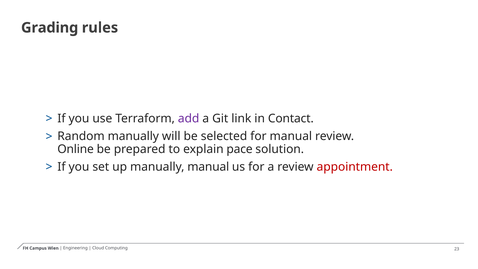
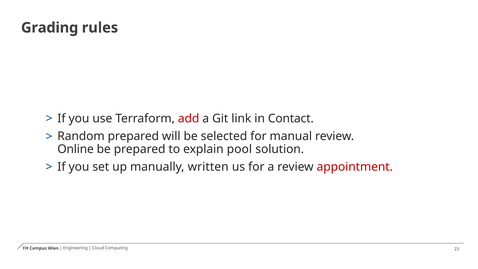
add colour: purple -> red
Random manually: manually -> prepared
pace: pace -> pool
manually manual: manual -> written
